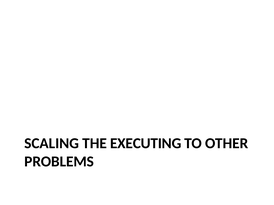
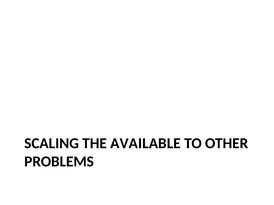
EXECUTING: EXECUTING -> AVAILABLE
